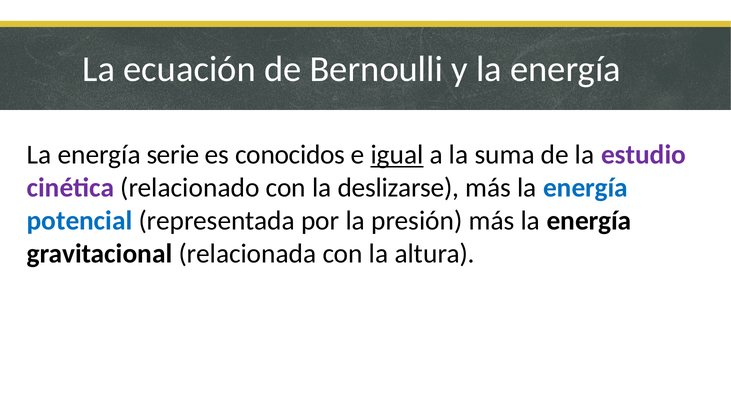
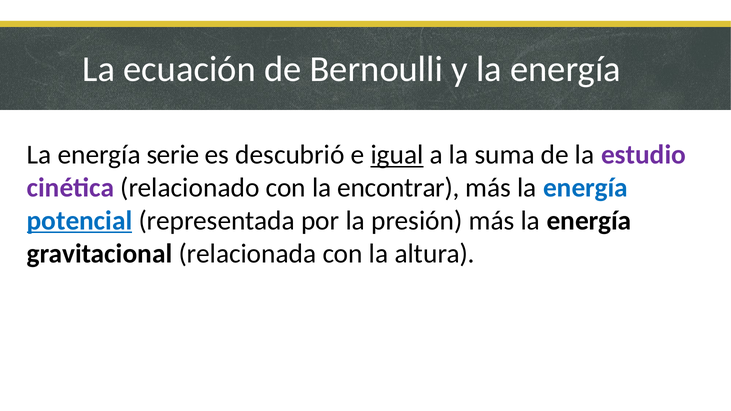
conocidos: conocidos -> descubrió
deslizarse: deslizarse -> encontrar
potencial underline: none -> present
